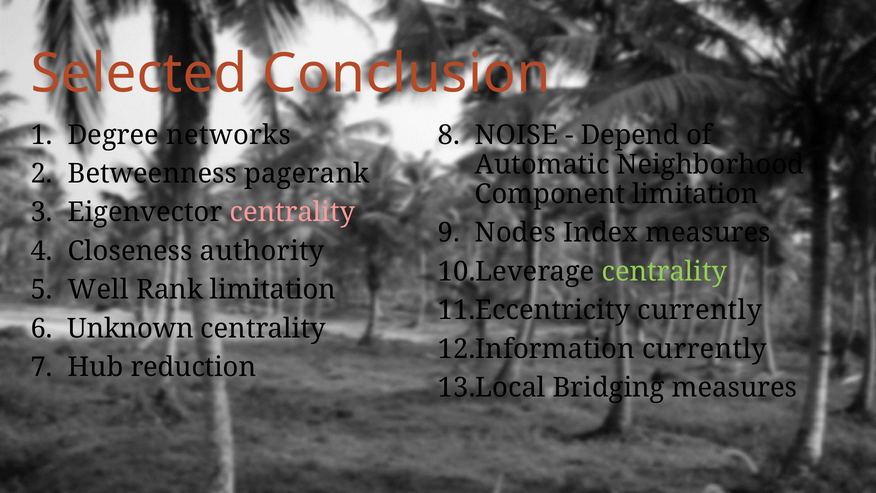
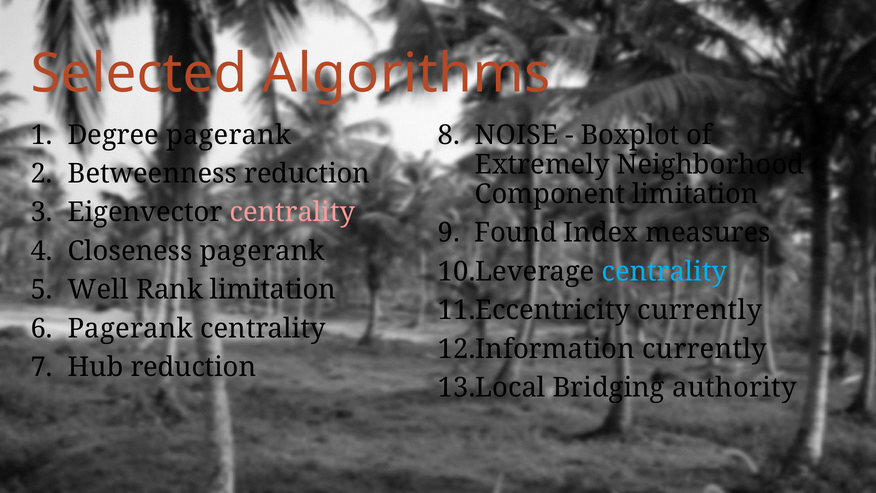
Conclusion: Conclusion -> Algorithms
Degree networks: networks -> pagerank
Depend: Depend -> Boxplot
Automatic: Automatic -> Extremely
Betweenness pagerank: pagerank -> reduction
Nodes: Nodes -> Found
Closeness authority: authority -> pagerank
centrality at (664, 271) colour: light green -> light blue
Unknown at (131, 328): Unknown -> Pagerank
Bridging measures: measures -> authority
